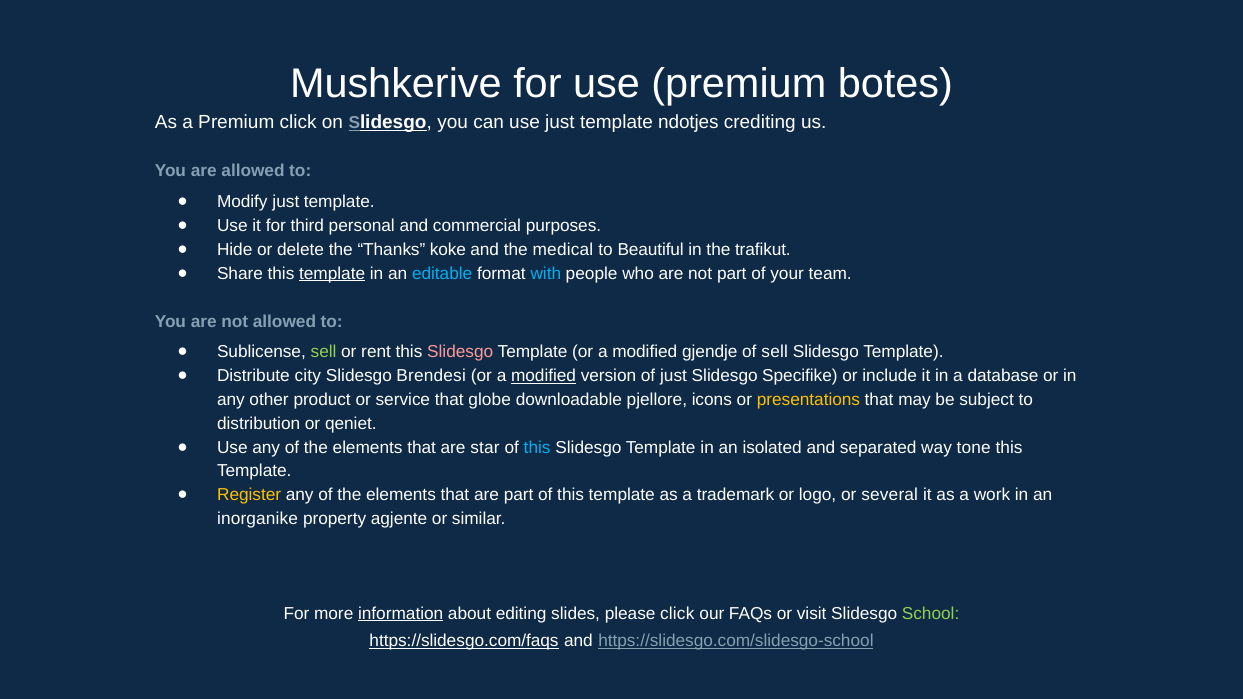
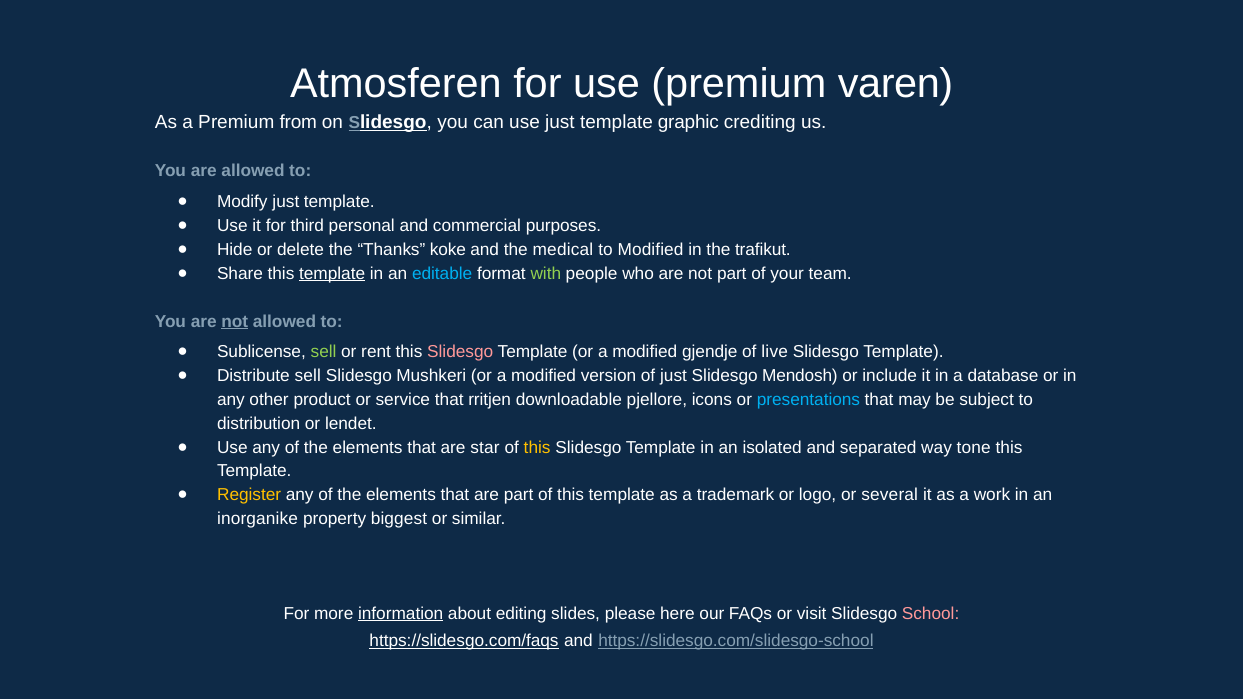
Mushkerive: Mushkerive -> Atmosferen
botes: botes -> varen
Premium click: click -> from
ndotjes: ndotjes -> graphic
to Beautiful: Beautiful -> Modified
with colour: light blue -> light green
not at (235, 321) underline: none -> present
of sell: sell -> live
Distribute city: city -> sell
Brendesi: Brendesi -> Mushkeri
modified at (544, 376) underline: present -> none
Specifike: Specifike -> Mendosh
globe: globe -> rritjen
presentations colour: yellow -> light blue
qeniet: qeniet -> lendet
this at (537, 448) colour: light blue -> yellow
agjente: agjente -> biggest
please click: click -> here
School colour: light green -> pink
